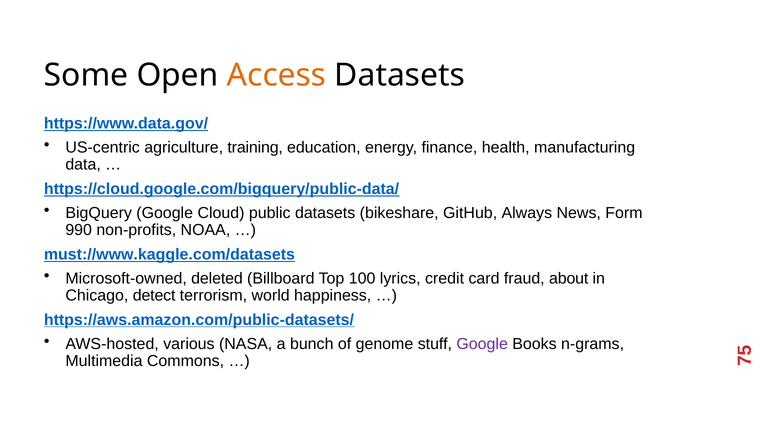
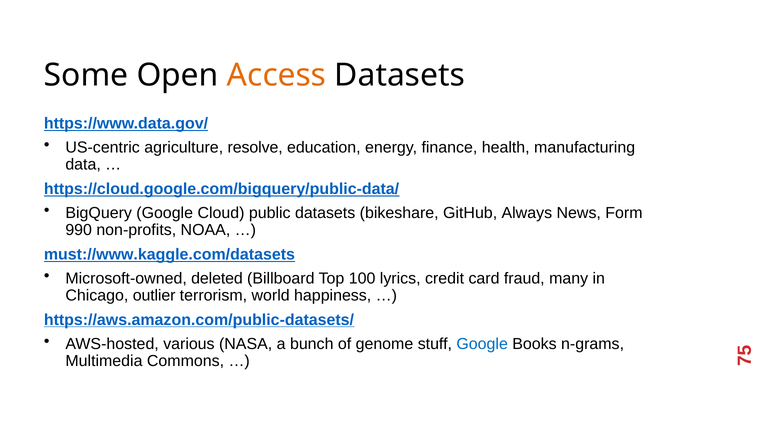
training: training -> resolve
about: about -> many
detect: detect -> outlier
Google at (482, 344) colour: purple -> blue
